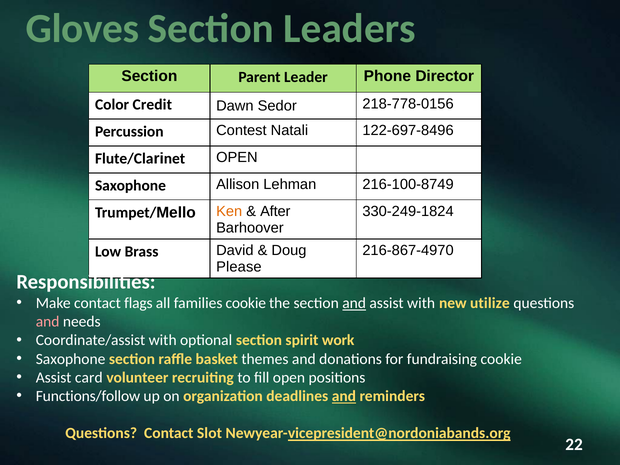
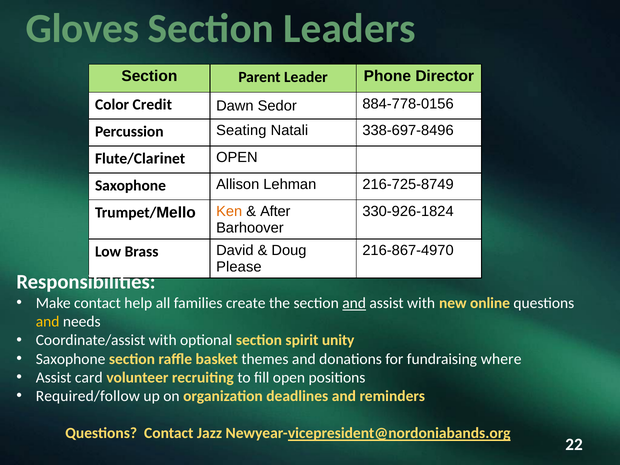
218-778-0156: 218-778-0156 -> 884-778-0156
Contest: Contest -> Seating
122-697-8496: 122-697-8496 -> 338-697-8496
216-100-8749: 216-100-8749 -> 216-725-8749
330-249-1824: 330-249-1824 -> 330-926-1824
flags: flags -> help
families cookie: cookie -> create
utilize: utilize -> online
and at (48, 322) colour: pink -> yellow
work: work -> unity
fundraising cookie: cookie -> where
Functions/follow: Functions/follow -> Required/follow
and at (344, 396) underline: present -> none
Slot: Slot -> Jazz
